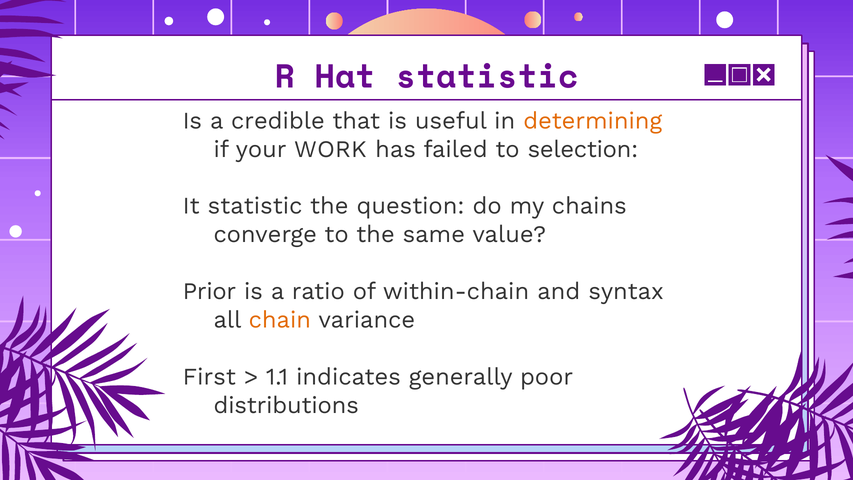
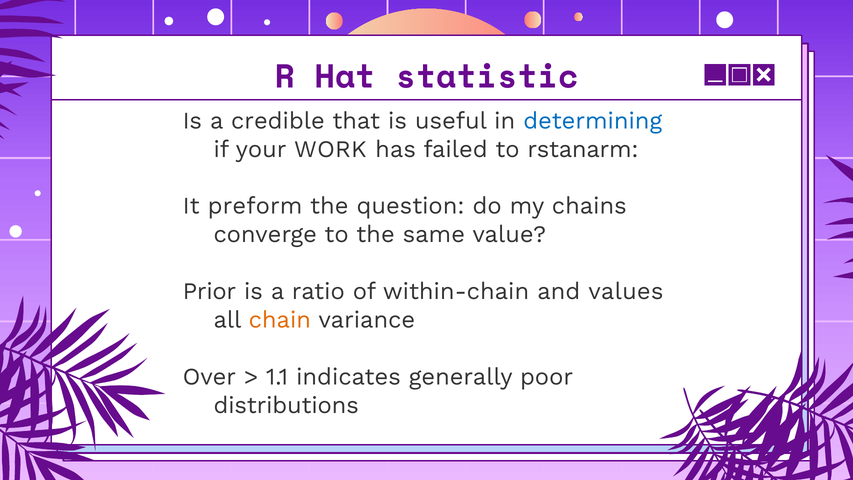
determining colour: orange -> blue
selection: selection -> rstanarm
It statistic: statistic -> preform
syntax: syntax -> values
First: First -> Over
